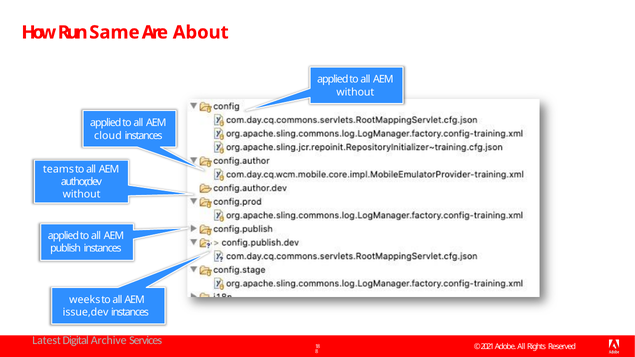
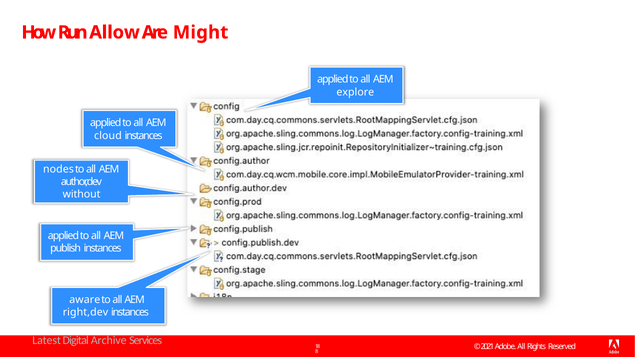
Same: Same -> Allow
About: About -> Might
without at (355, 92): without -> explore
teams: teams -> nodes
weeks: weeks -> aware
issue,dev: issue,dev -> right,dev
